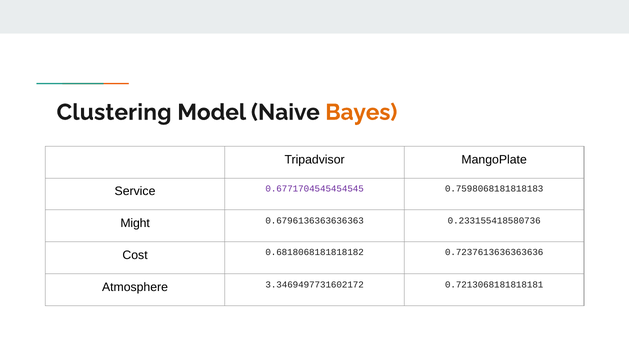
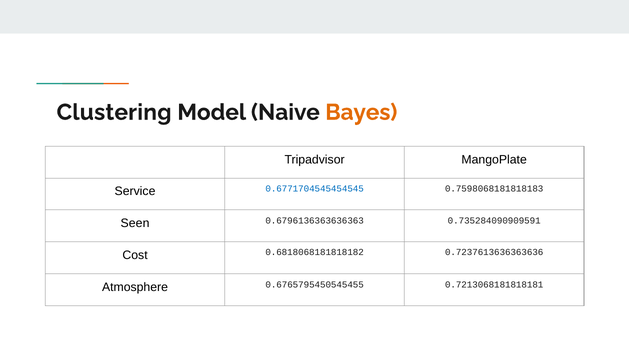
0.6771704545454545 colour: purple -> blue
Might: Might -> Seen
0.233155418580736: 0.233155418580736 -> 0.735284090909591
3.3469497731602172: 3.3469497731602172 -> 0.6765795450545455
